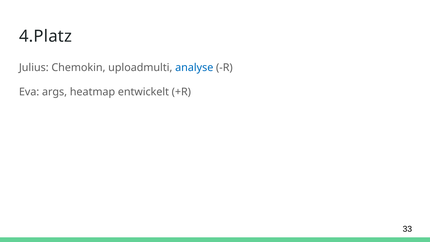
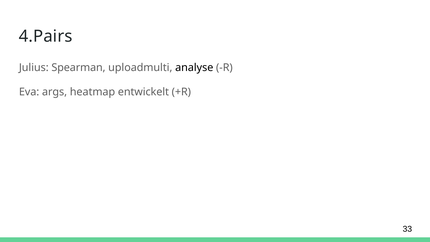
4.Platz: 4.Platz -> 4.Pairs
Chemokin: Chemokin -> Spearman
analyse colour: blue -> black
